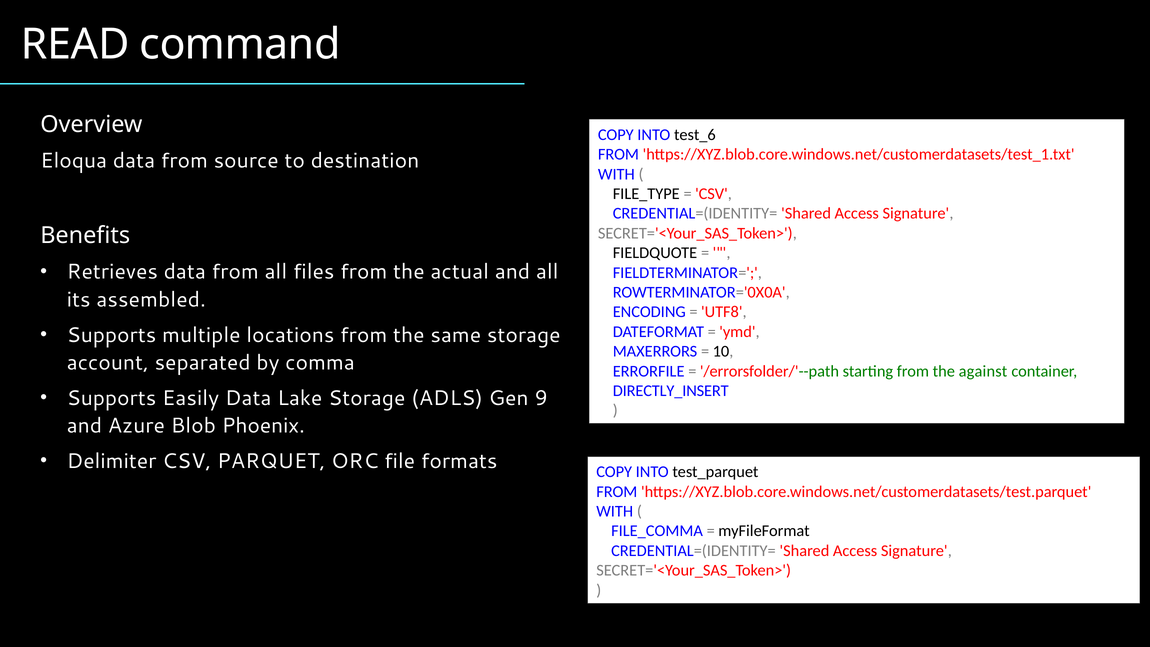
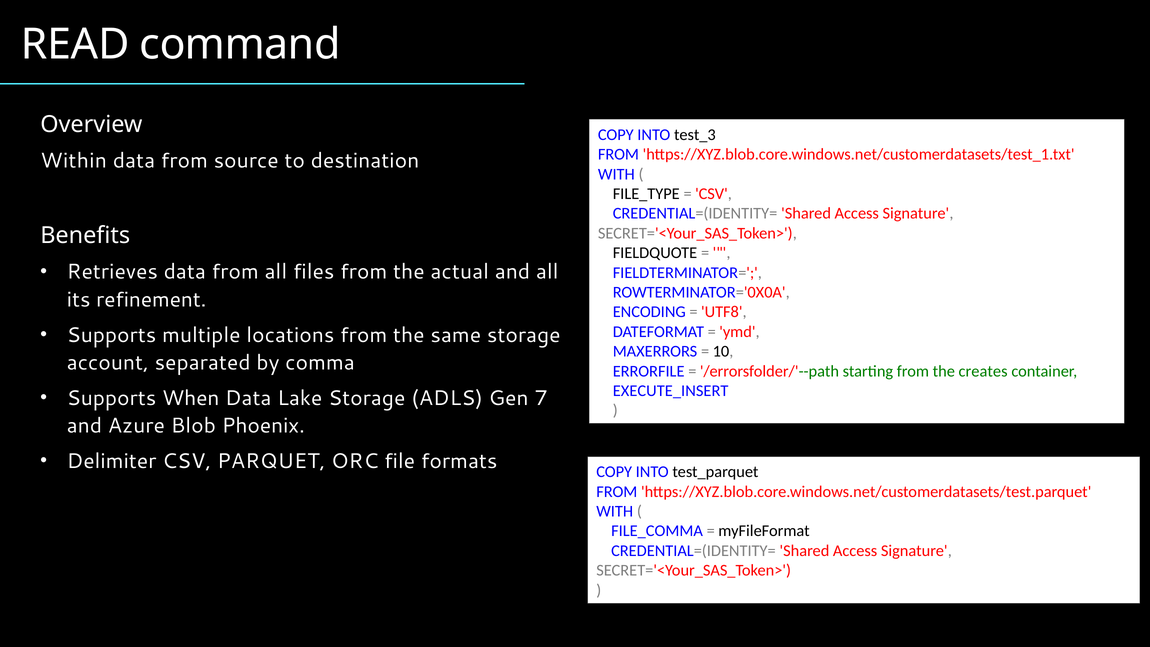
test_6: test_6 -> test_3
Eloqua: Eloqua -> Within
assembled: assembled -> refinement
against: against -> creates
DIRECTLY_INSERT: DIRECTLY_INSERT -> EXECUTE_INSERT
Easily: Easily -> When
9: 9 -> 7
